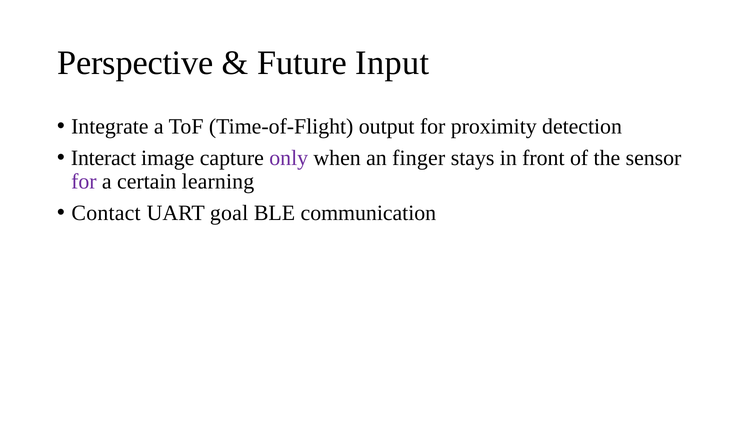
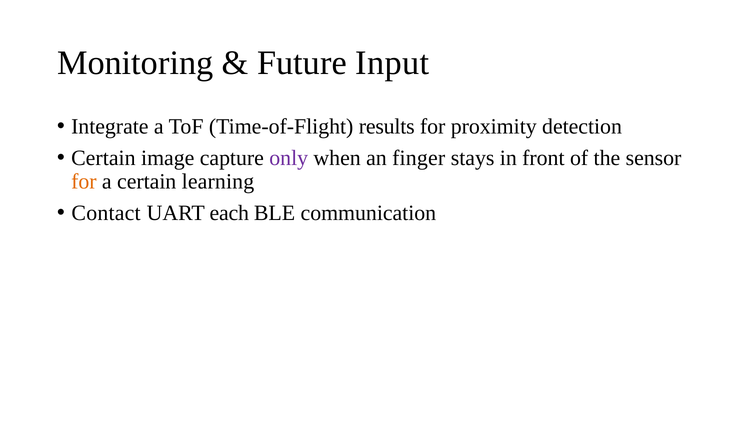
Perspective: Perspective -> Monitoring
output: output -> results
Interact at (104, 158): Interact -> Certain
for at (84, 182) colour: purple -> orange
goal: goal -> each
